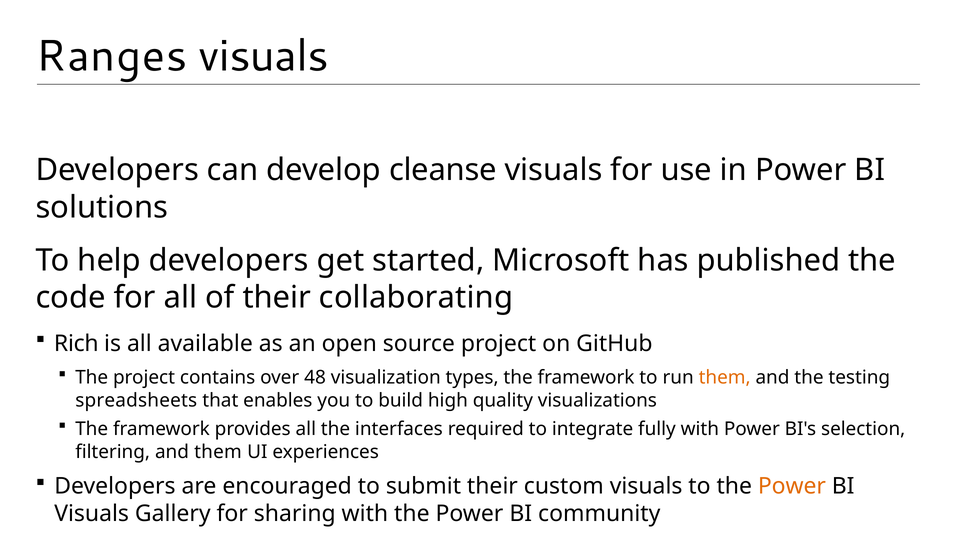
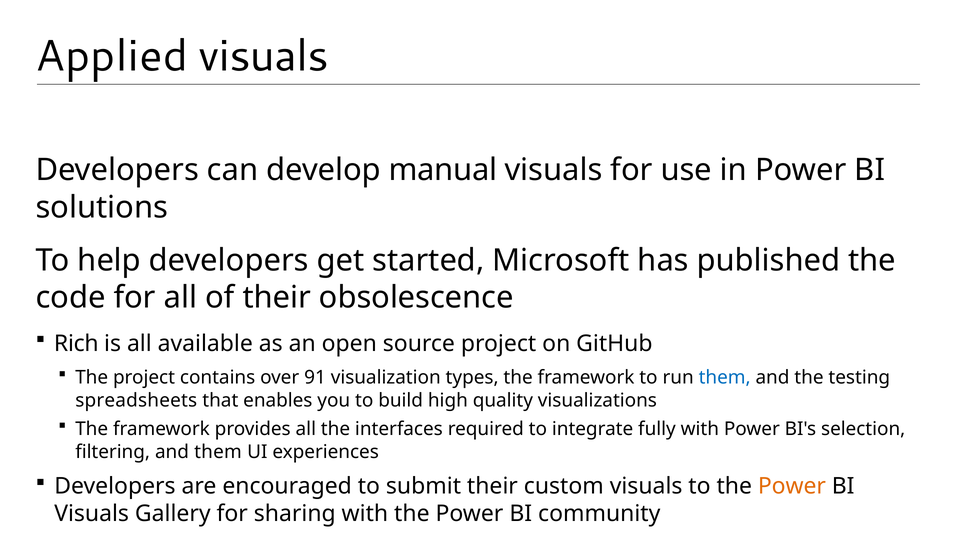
Ranges: Ranges -> Applied
cleanse: cleanse -> manual
collaborating: collaborating -> obsolescence
48: 48 -> 91
them at (725, 377) colour: orange -> blue
